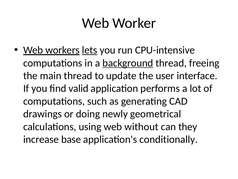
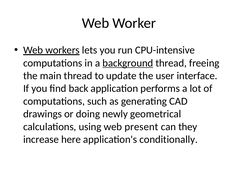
lets underline: present -> none
valid: valid -> back
without: without -> present
base: base -> here
